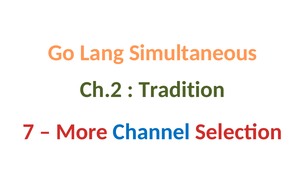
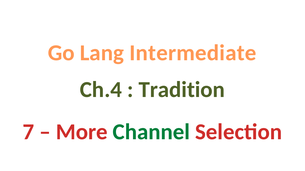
Simultaneous: Simultaneous -> Intermediate
Ch.2: Ch.2 -> Ch.4
Channel colour: blue -> green
